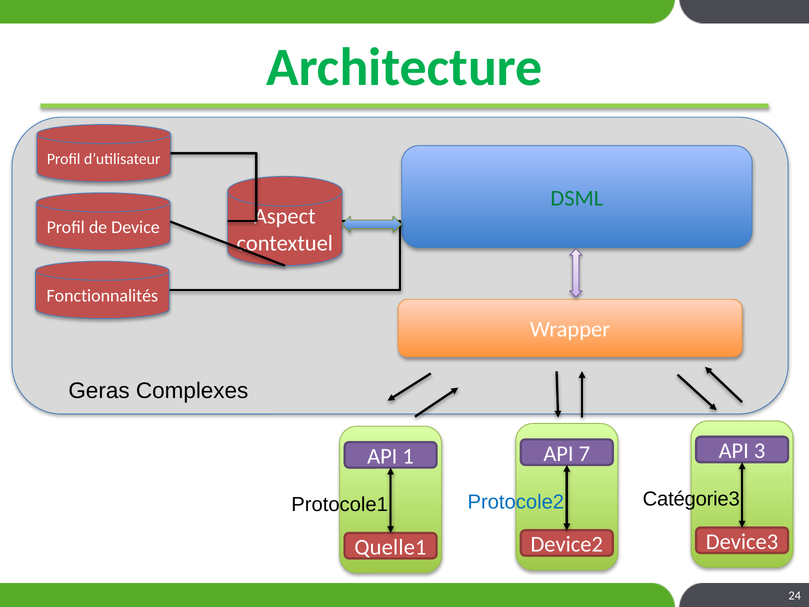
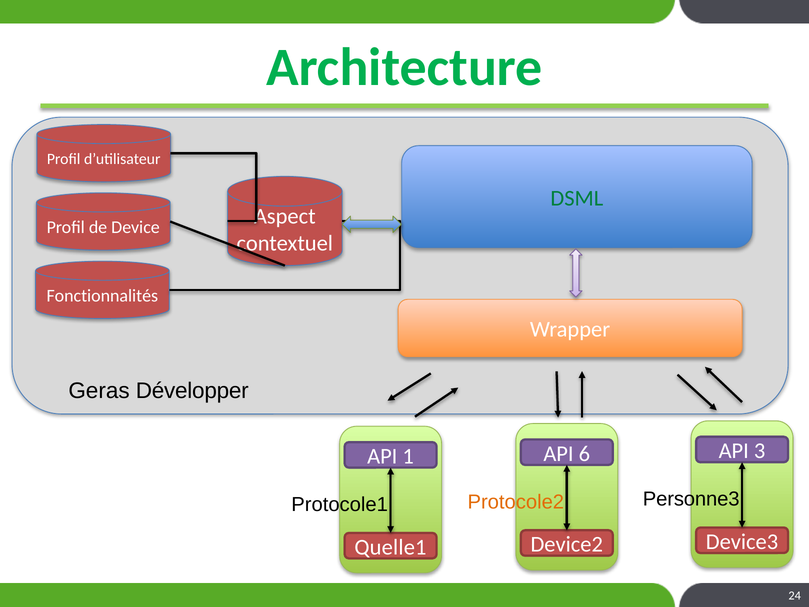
Complexes: Complexes -> Développer
7: 7 -> 6
Catégorie3: Catégorie3 -> Personne3
Protocole2 colour: blue -> orange
